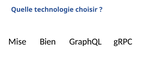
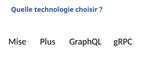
Bien: Bien -> Plus
